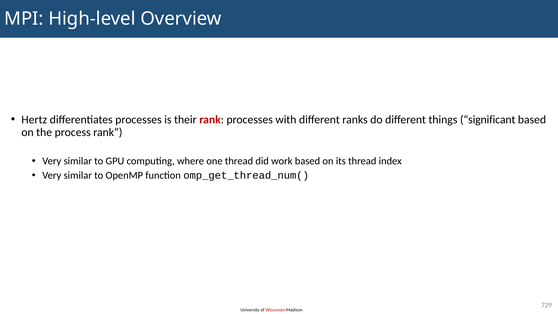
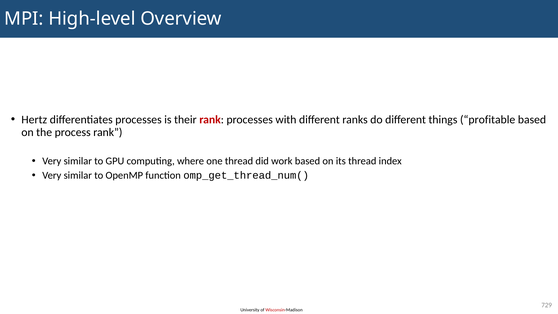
significant: significant -> profitable
